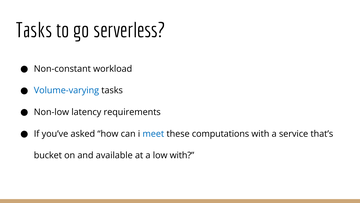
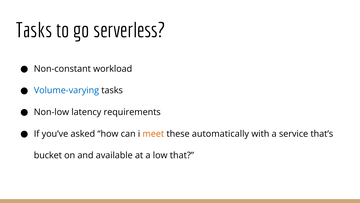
meet colour: blue -> orange
computations: computations -> automatically
low with: with -> that
